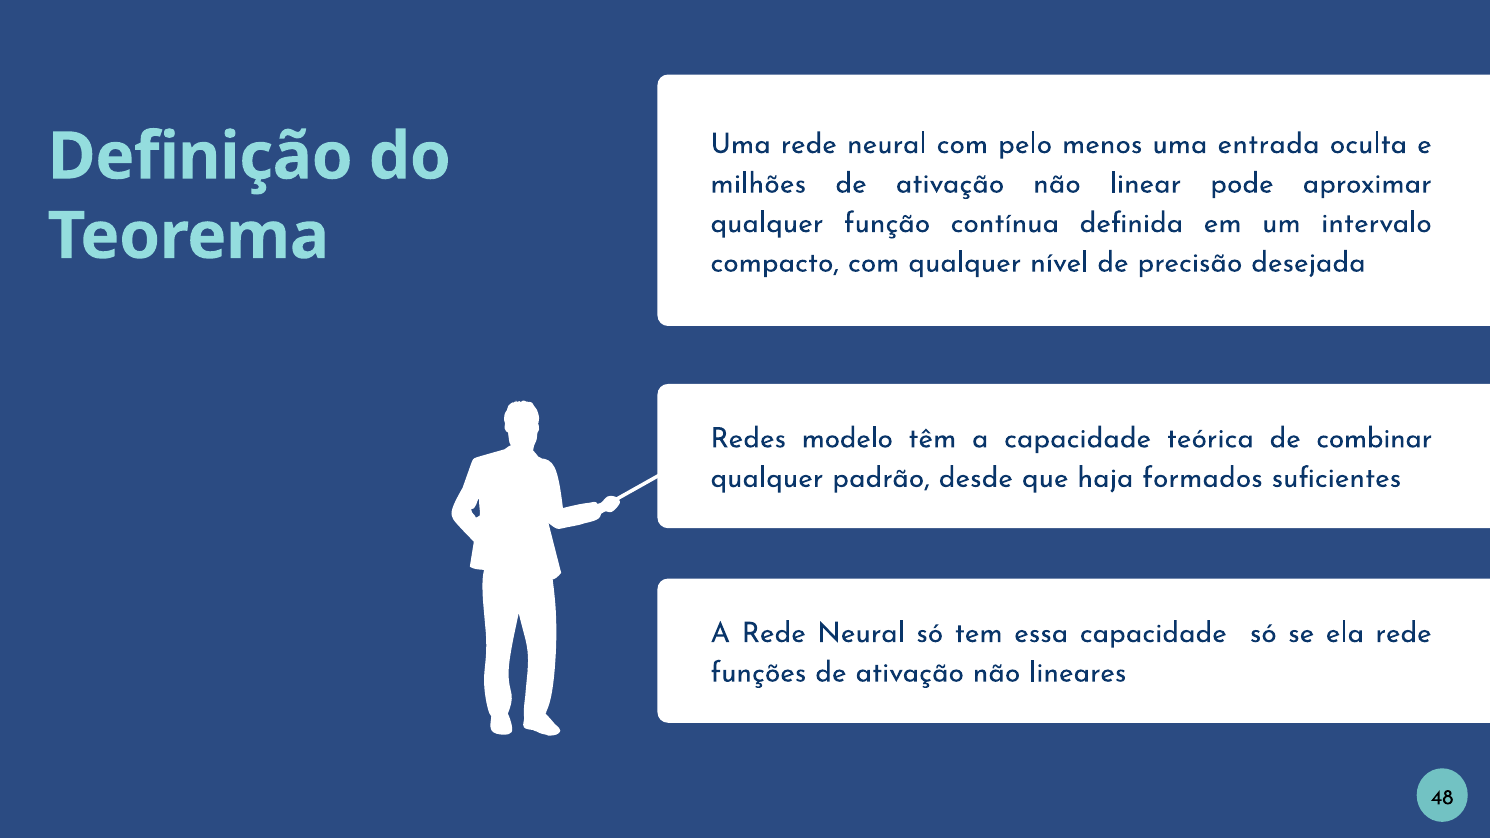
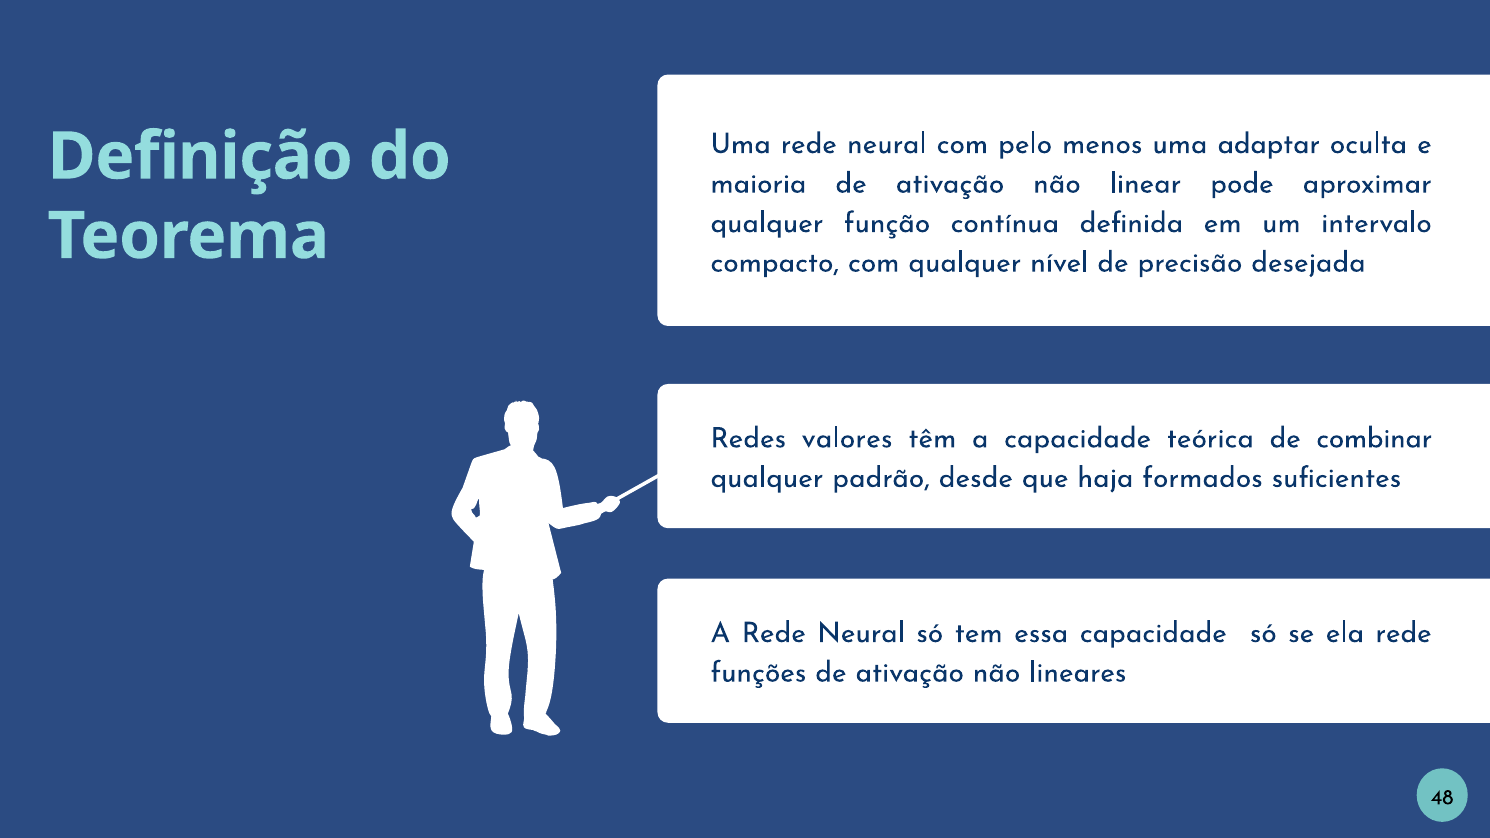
entrada: entrada -> adaptar
milhões: milhões -> maioria
modelo: modelo -> valores
